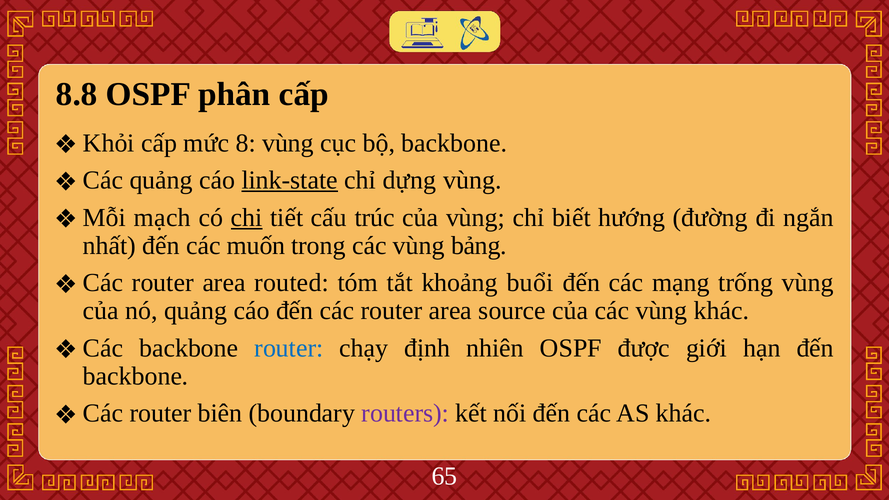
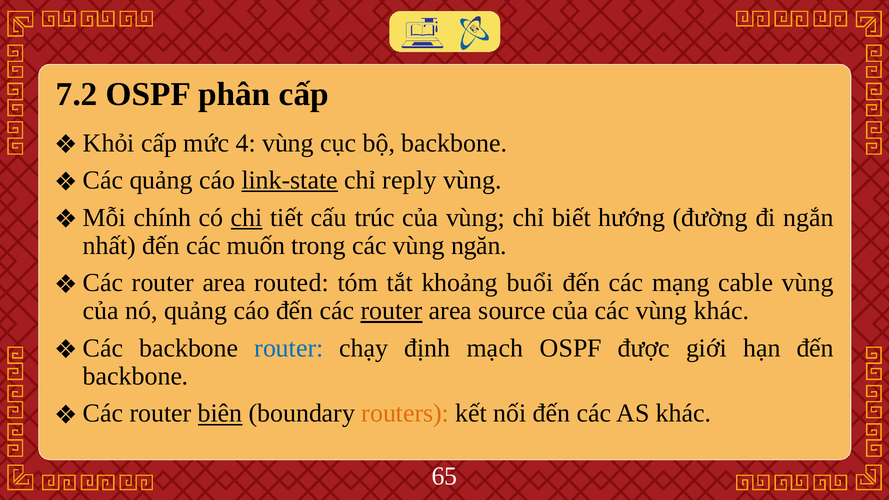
8.8: 8.8 -> 7.2
8: 8 -> 4
dựng: dựng -> reply
mạch: mạch -> chính
bảng: bảng -> ngăn
trống: trống -> cable
router at (392, 311) underline: none -> present
nhiên: nhiên -> mạch
biên underline: none -> present
routers colour: purple -> orange
